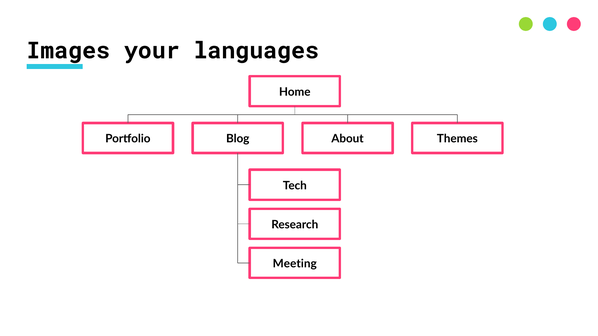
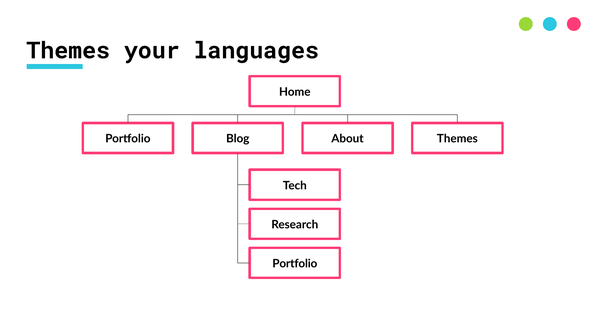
Images at (68, 51): Images -> Themes
Meeting at (295, 264): Meeting -> Portfolio
